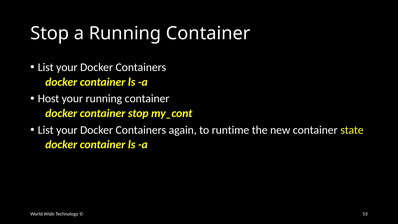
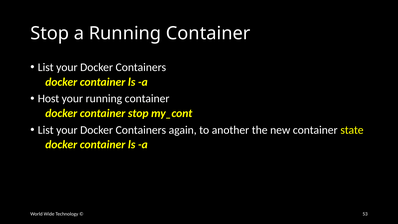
runtime: runtime -> another
